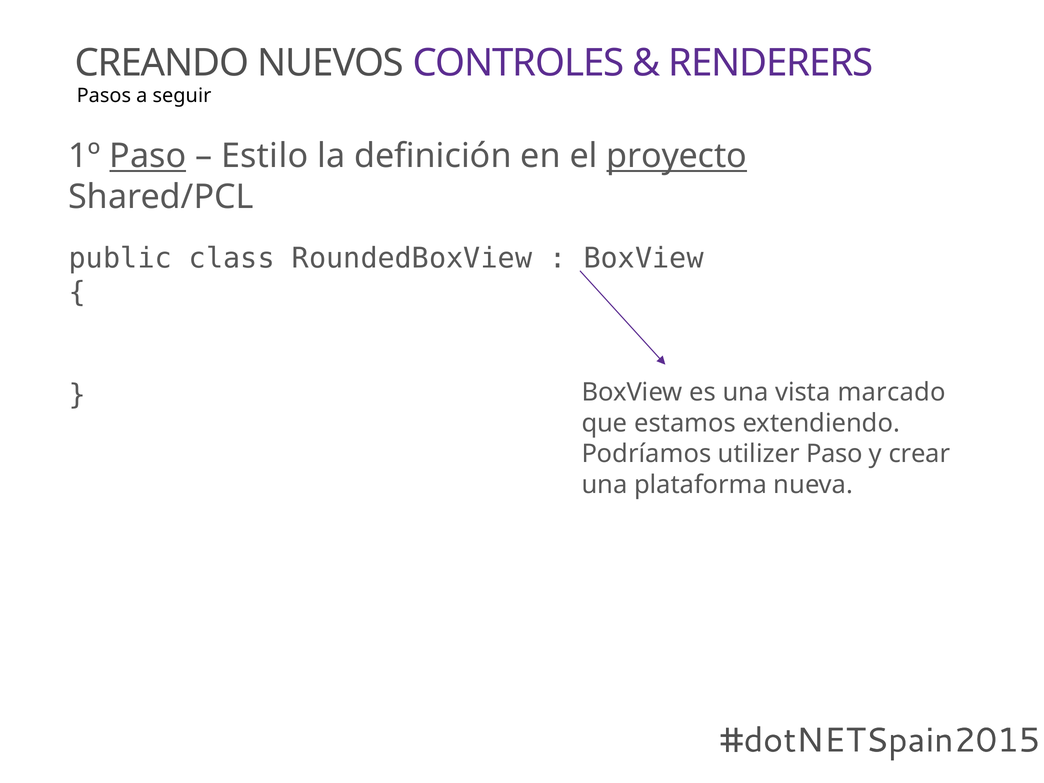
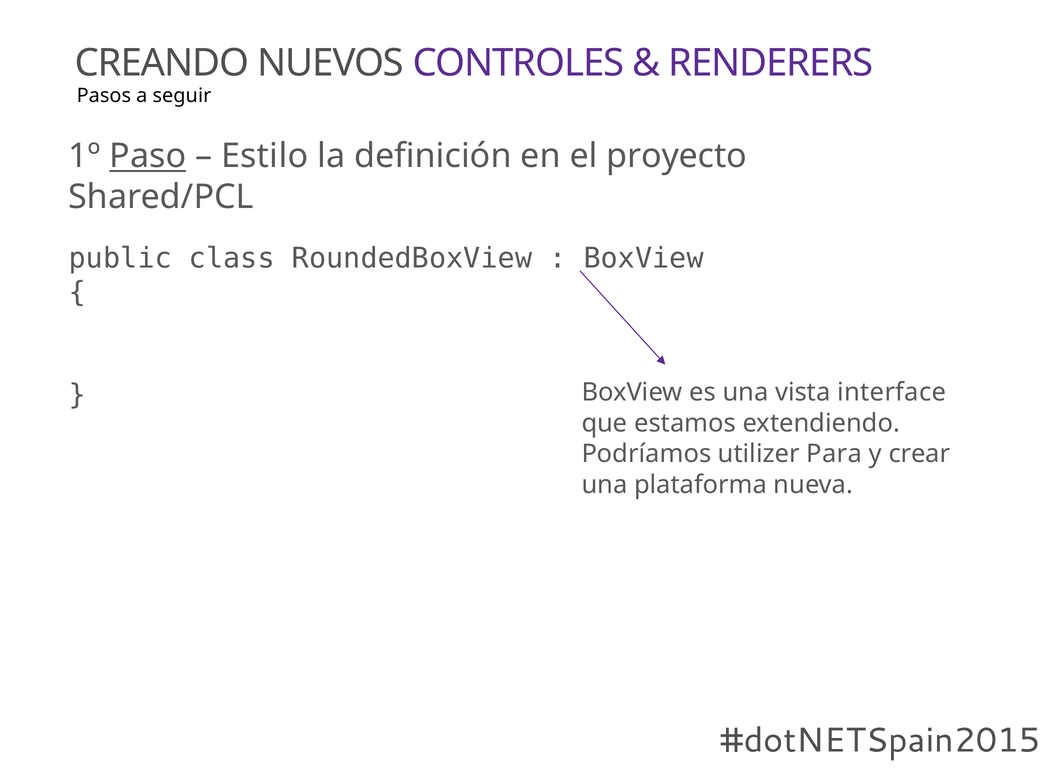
proyecto underline: present -> none
marcado: marcado -> interface
utilizer Paso: Paso -> Para
